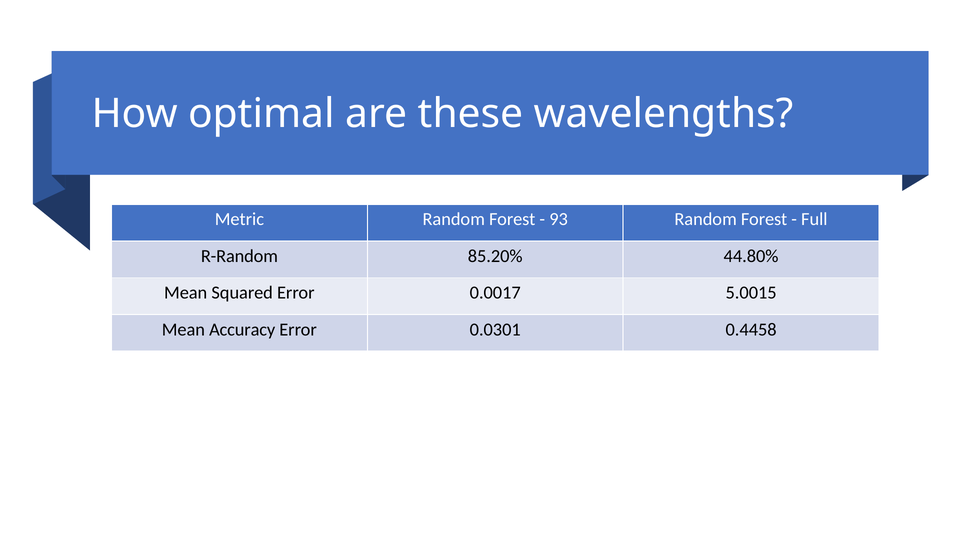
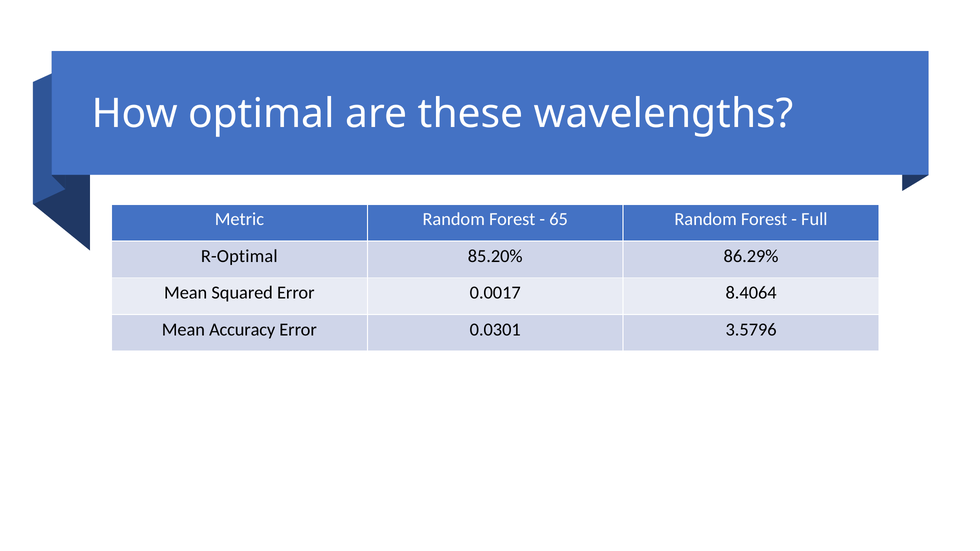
93: 93 -> 65
R-Random: R-Random -> R-Optimal
44.80%: 44.80% -> 86.29%
5.0015: 5.0015 -> 8.4064
0.4458: 0.4458 -> 3.5796
